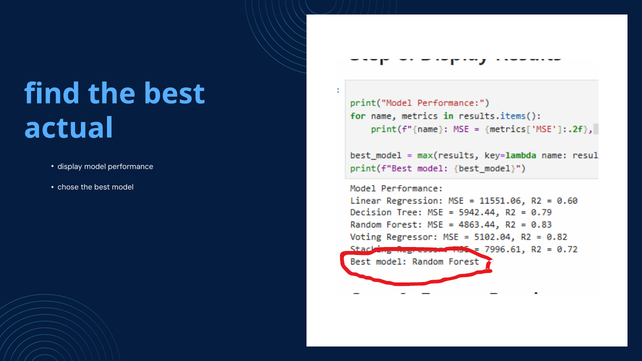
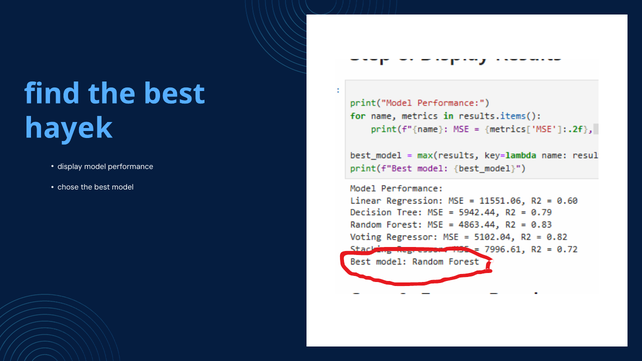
actual: actual -> hayek
